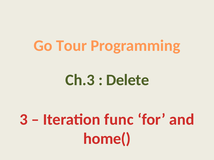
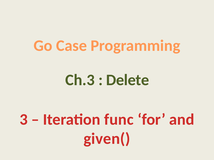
Tour: Tour -> Case
home(: home( -> given(
